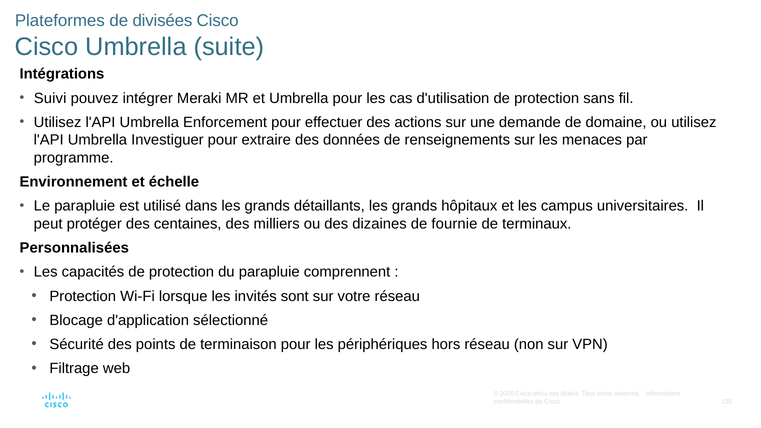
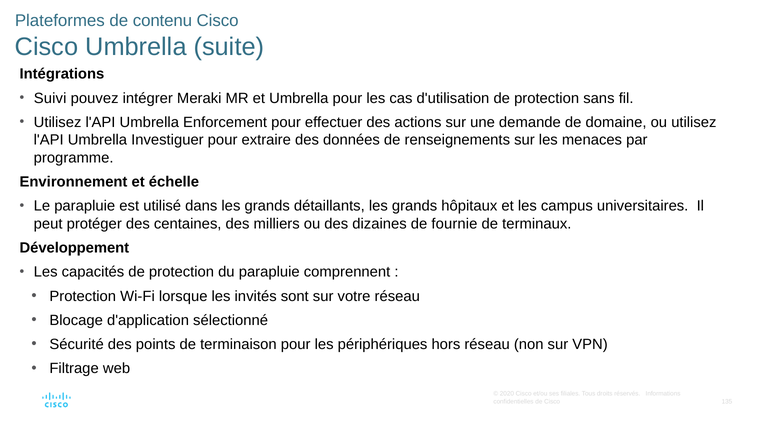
divisées: divisées -> contenu
Personnalisées: Personnalisées -> Développement
